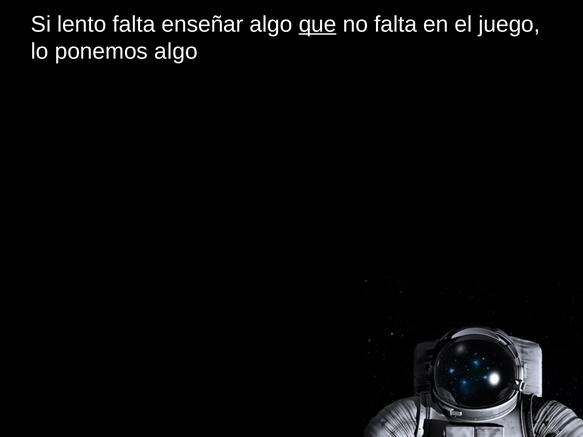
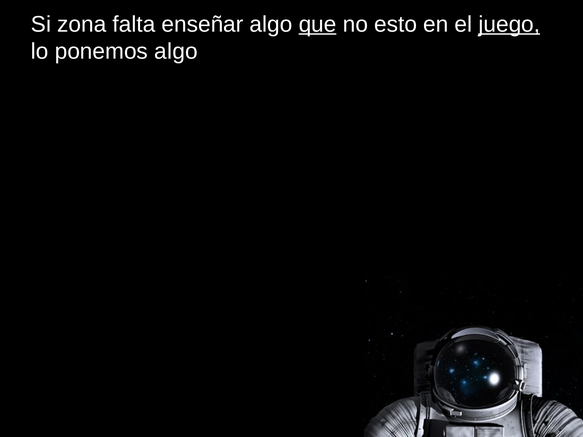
lento: lento -> zona
no falta: falta -> esto
juego underline: none -> present
